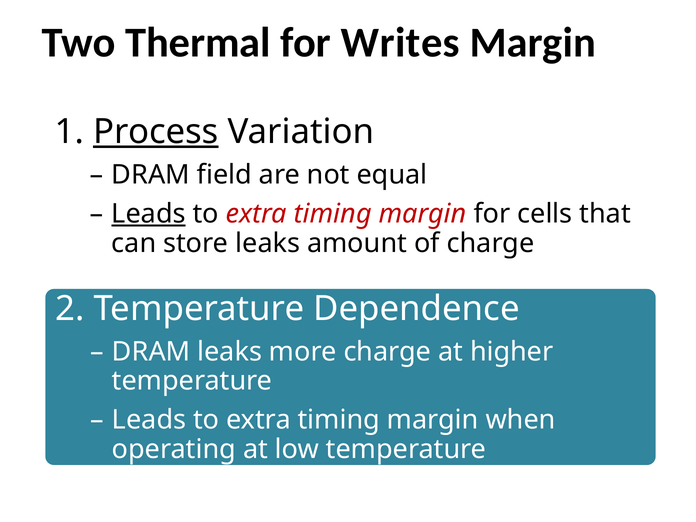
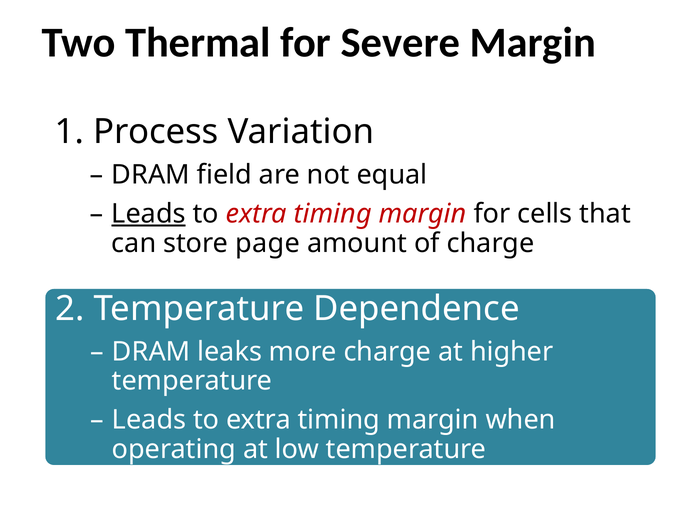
Writes: Writes -> Severe
Process underline: present -> none
store leaks: leaks -> page
